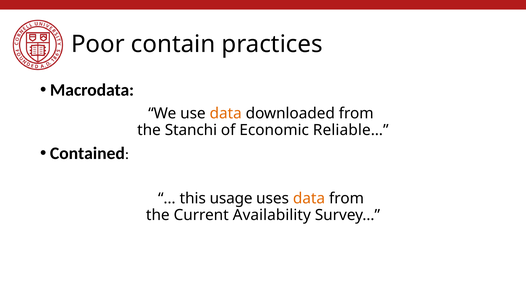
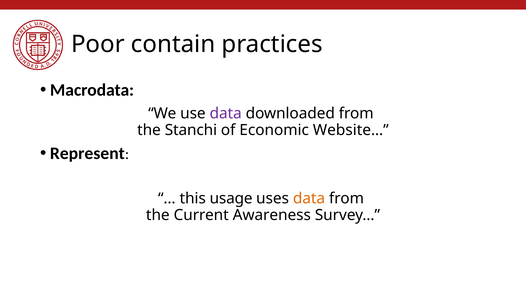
data at (226, 113) colour: orange -> purple
Reliable…: Reliable… -> Website…
Contained: Contained -> Represent
Availability: Availability -> Awareness
